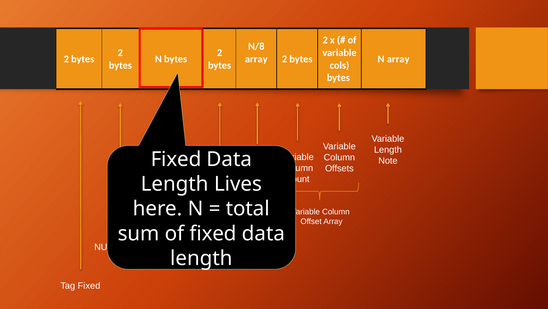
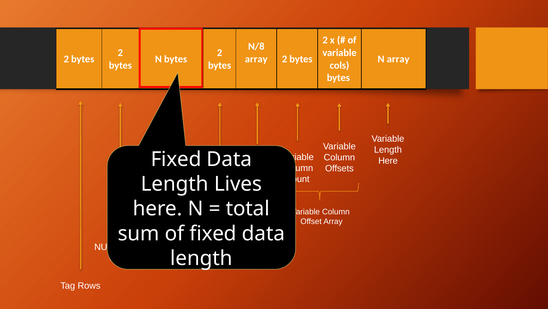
Note at (388, 160): Note -> Here
Tag Fixed: Fixed -> Rows
